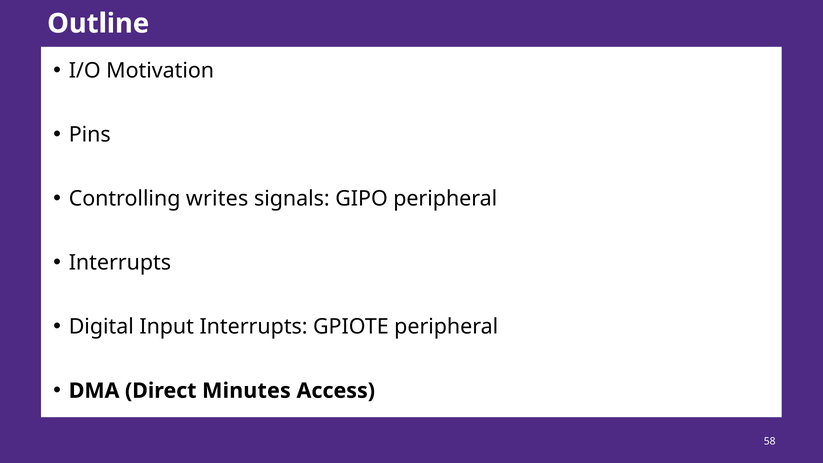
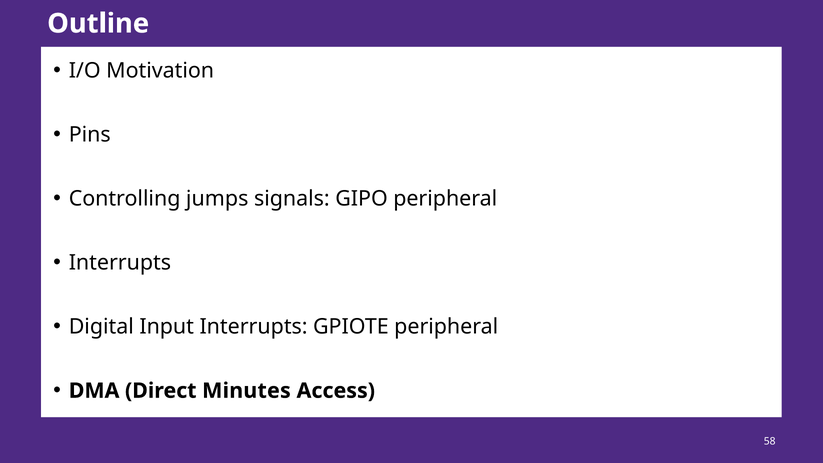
writes: writes -> jumps
